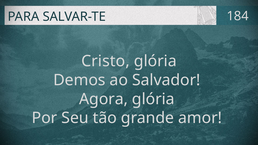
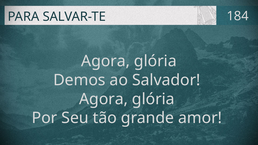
Cristo at (105, 61): Cristo -> Agora
